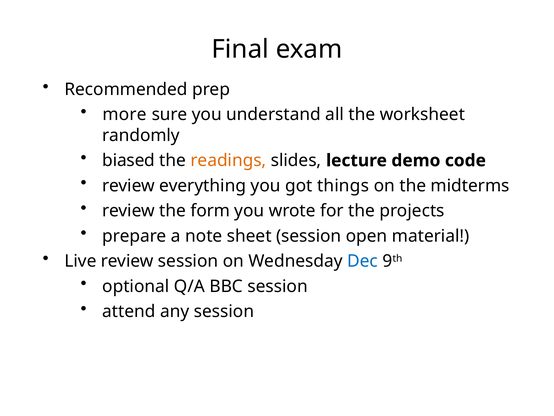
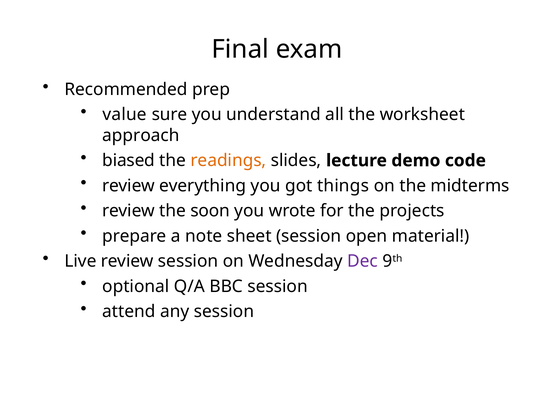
more: more -> value
randomly: randomly -> approach
form: form -> soon
Dec colour: blue -> purple
